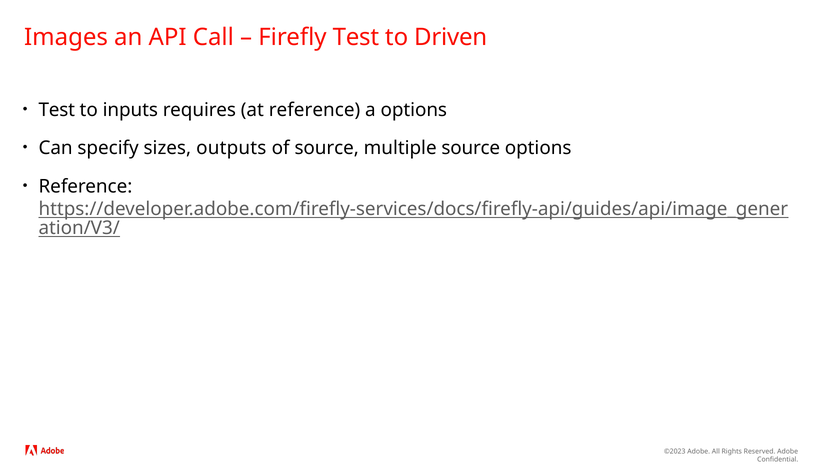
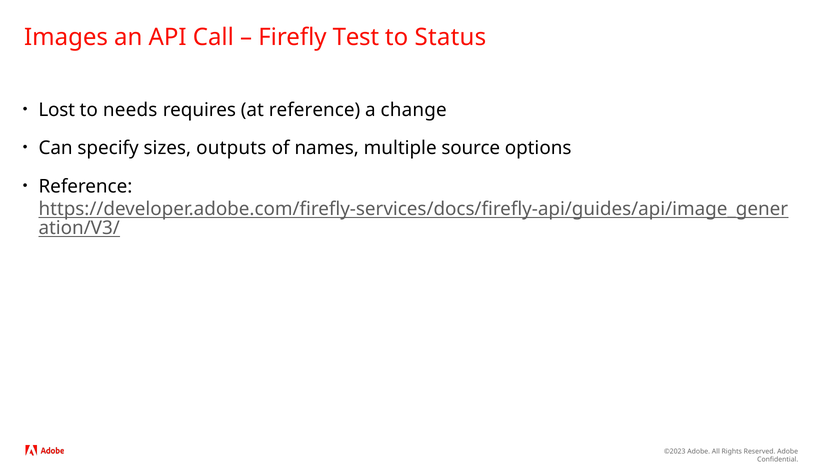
Driven: Driven -> Status
Test at (57, 110): Test -> Lost
inputs: inputs -> needs
a options: options -> change
of source: source -> names
